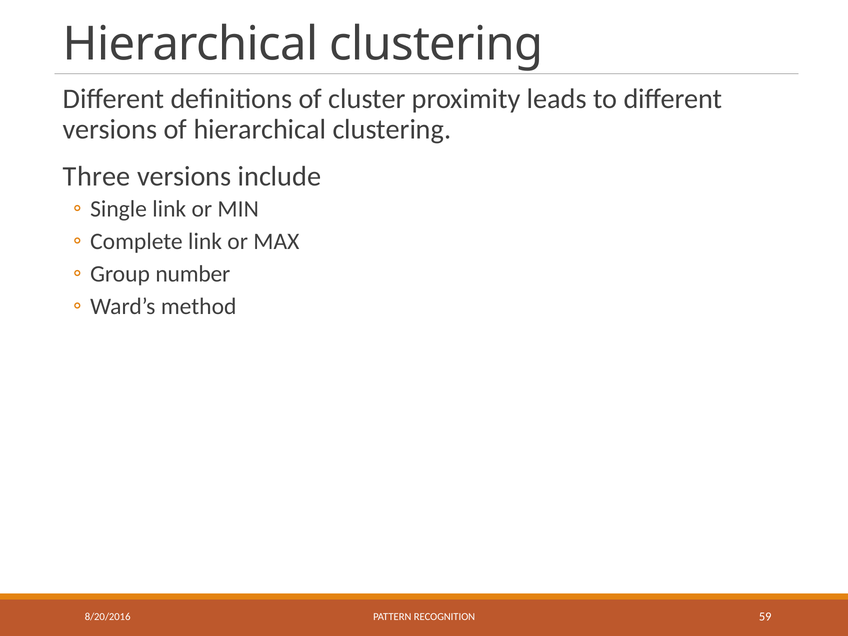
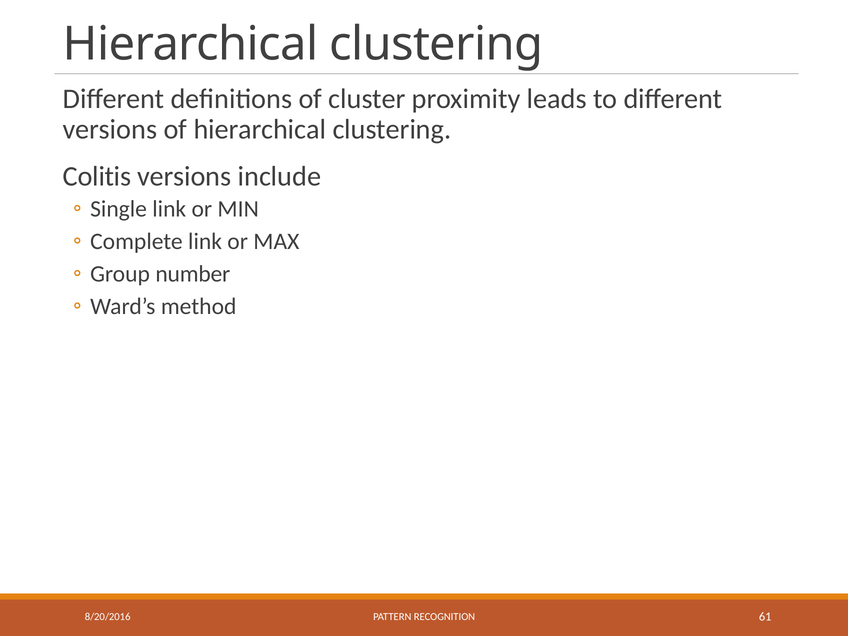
Three: Three -> Colitis
59: 59 -> 61
